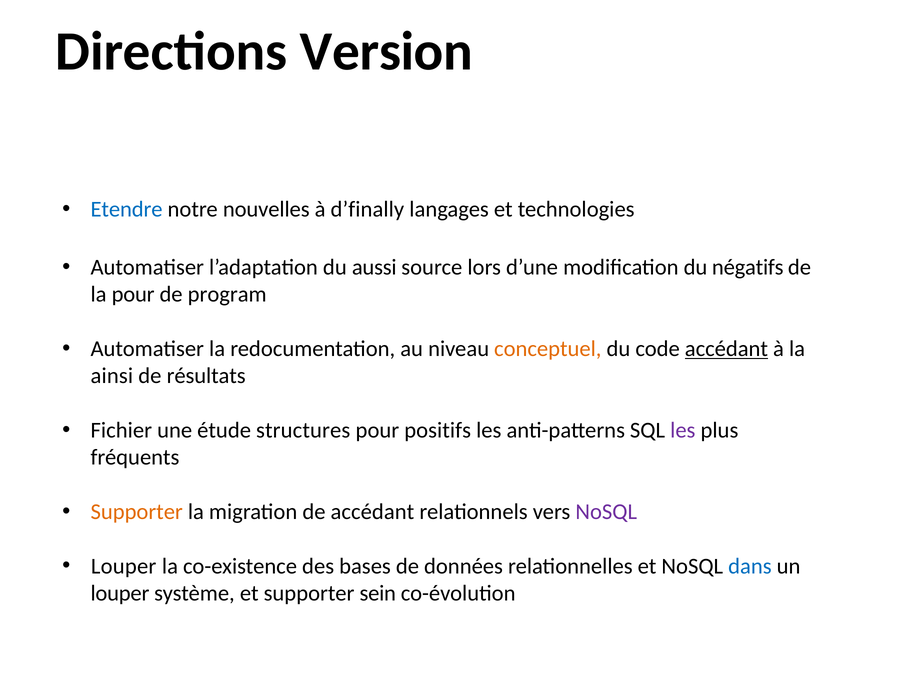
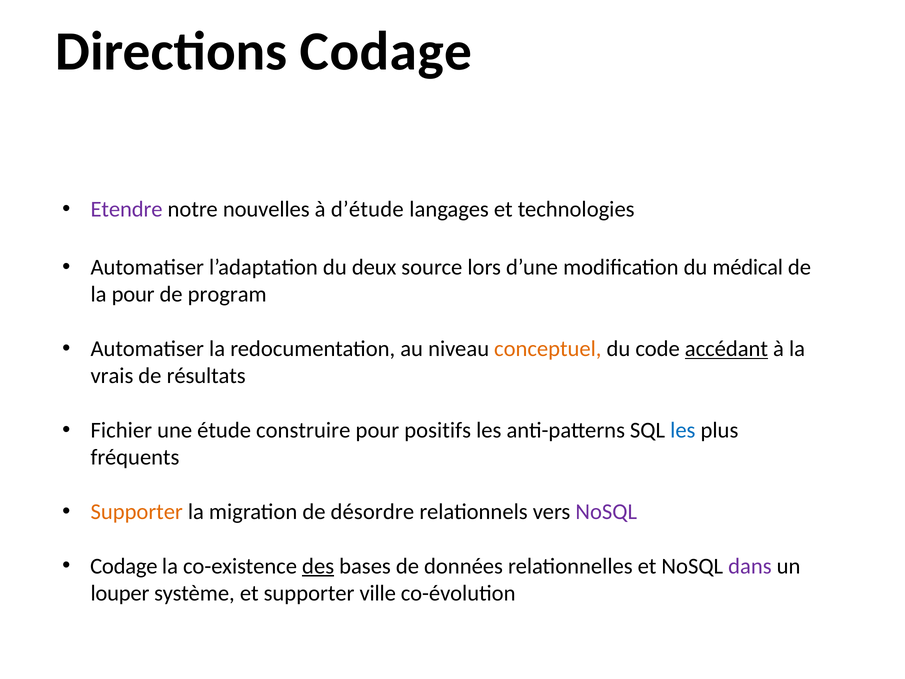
Directions Version: Version -> Codage
Etendre colour: blue -> purple
d’finally: d’finally -> d’étude
aussi: aussi -> deux
négatifs: négatifs -> médical
ainsi: ainsi -> vrais
structures: structures -> construire
les at (683, 430) colour: purple -> blue
de accédant: accédant -> désordre
Louper at (124, 566): Louper -> Codage
des underline: none -> present
dans colour: blue -> purple
sein: sein -> ville
